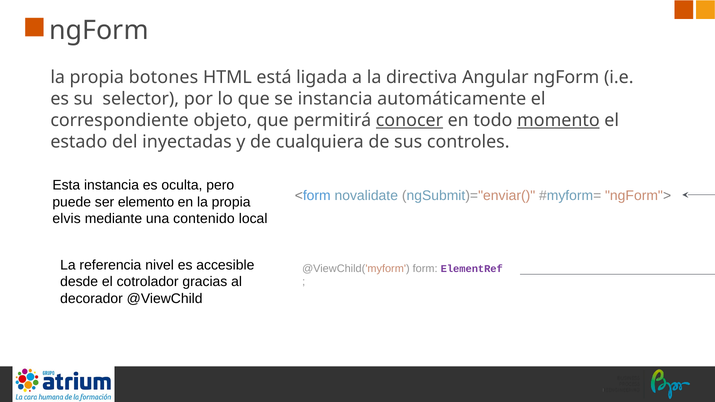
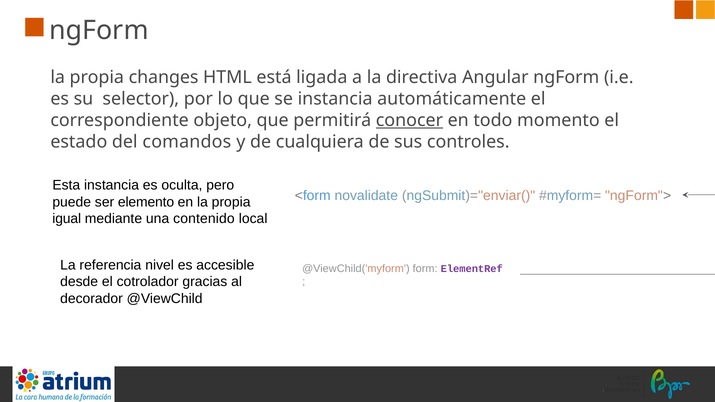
botones: botones -> changes
momento underline: present -> none
inyectadas: inyectadas -> comandos
elvis: elvis -> igual
